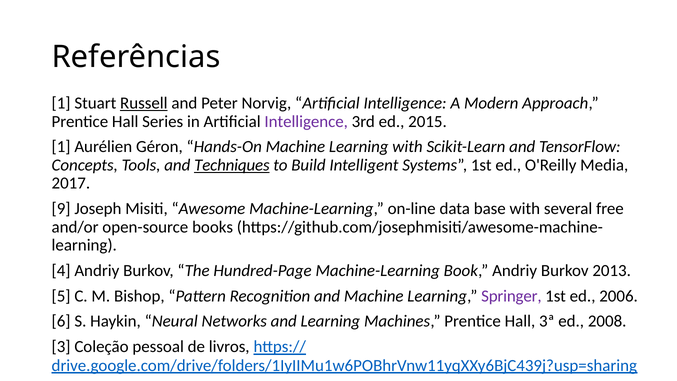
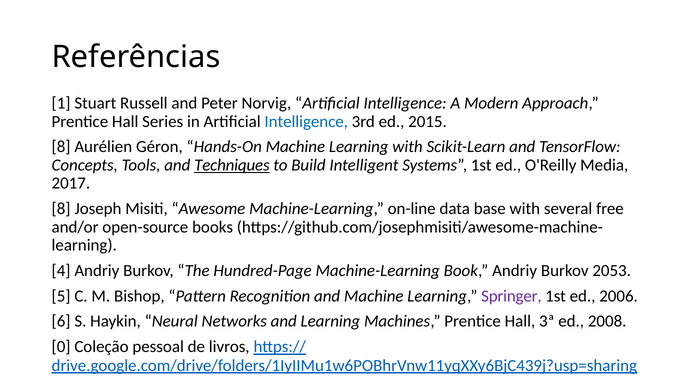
Russell underline: present -> none
Intelligence at (306, 121) colour: purple -> blue
1 at (61, 147): 1 -> 8
9 at (61, 209): 9 -> 8
2013: 2013 -> 2053
3: 3 -> 0
